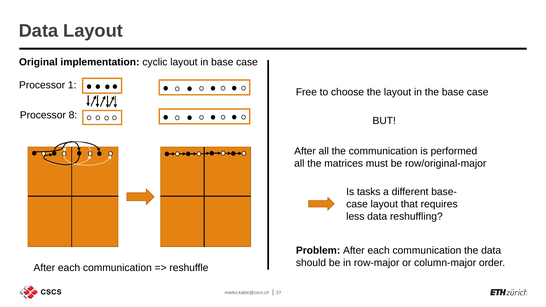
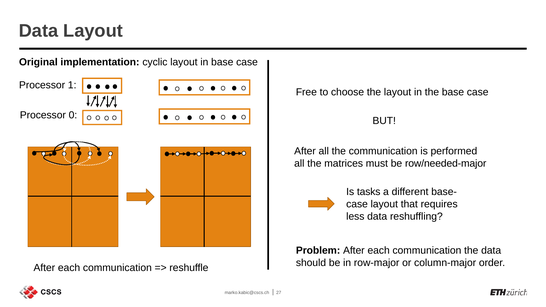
8: 8 -> 0
row/original-major: row/original-major -> row/needed-major
